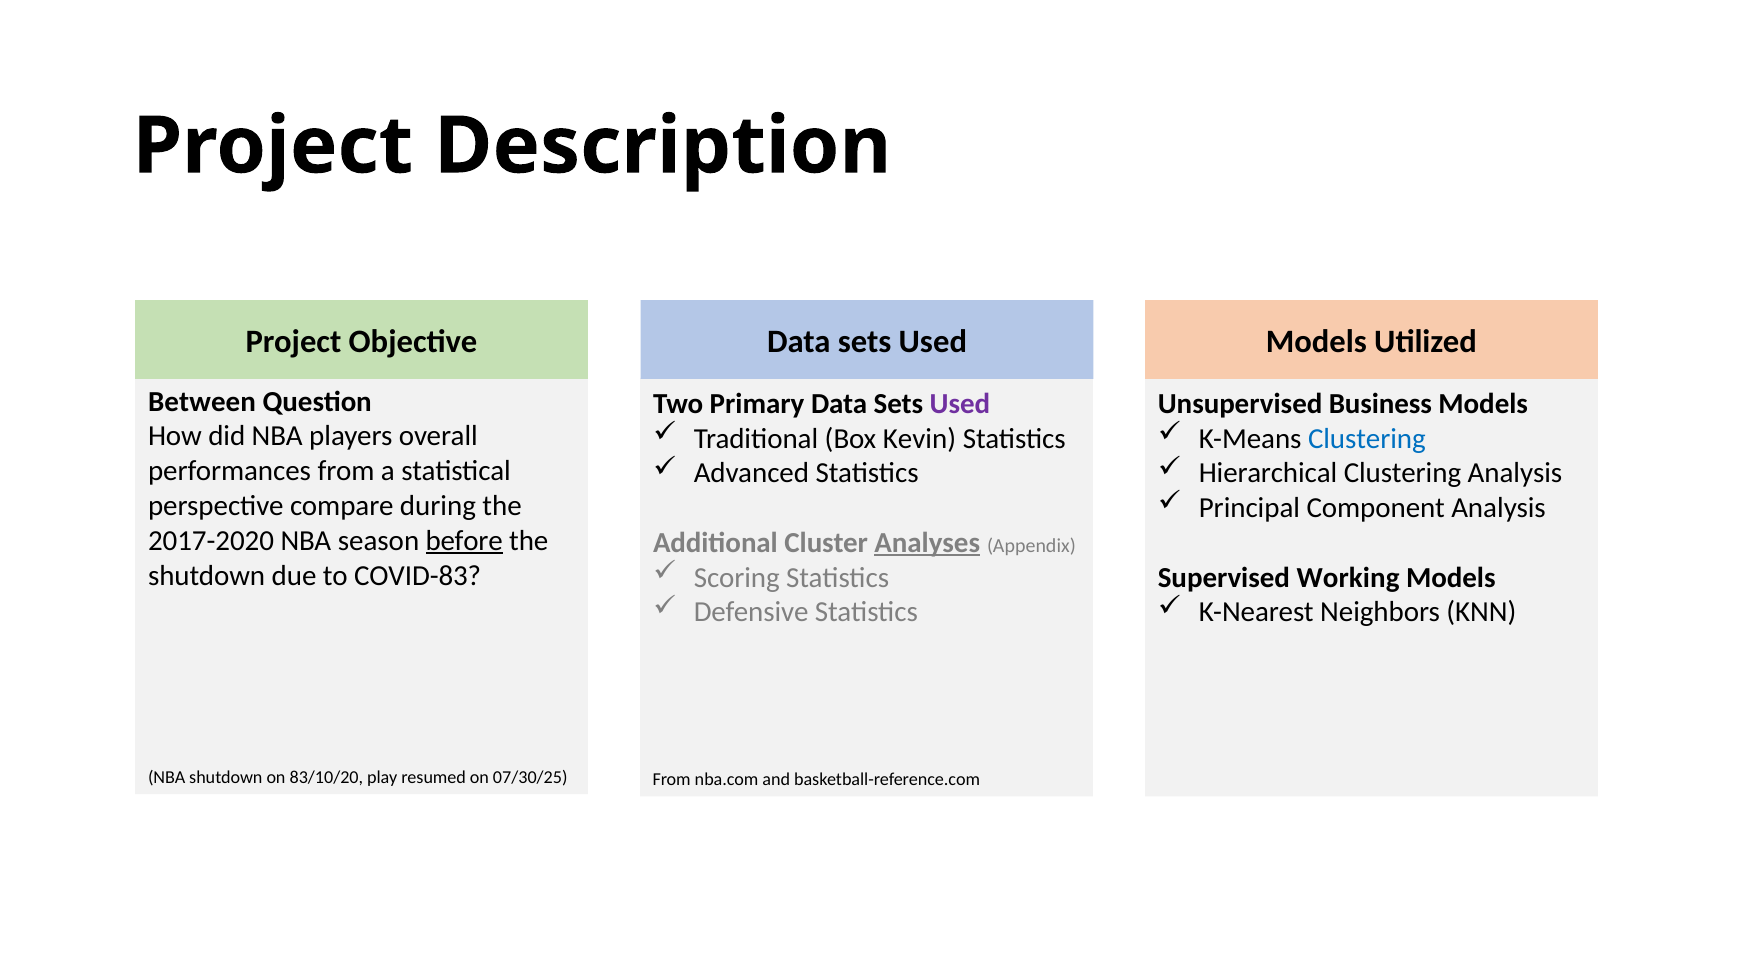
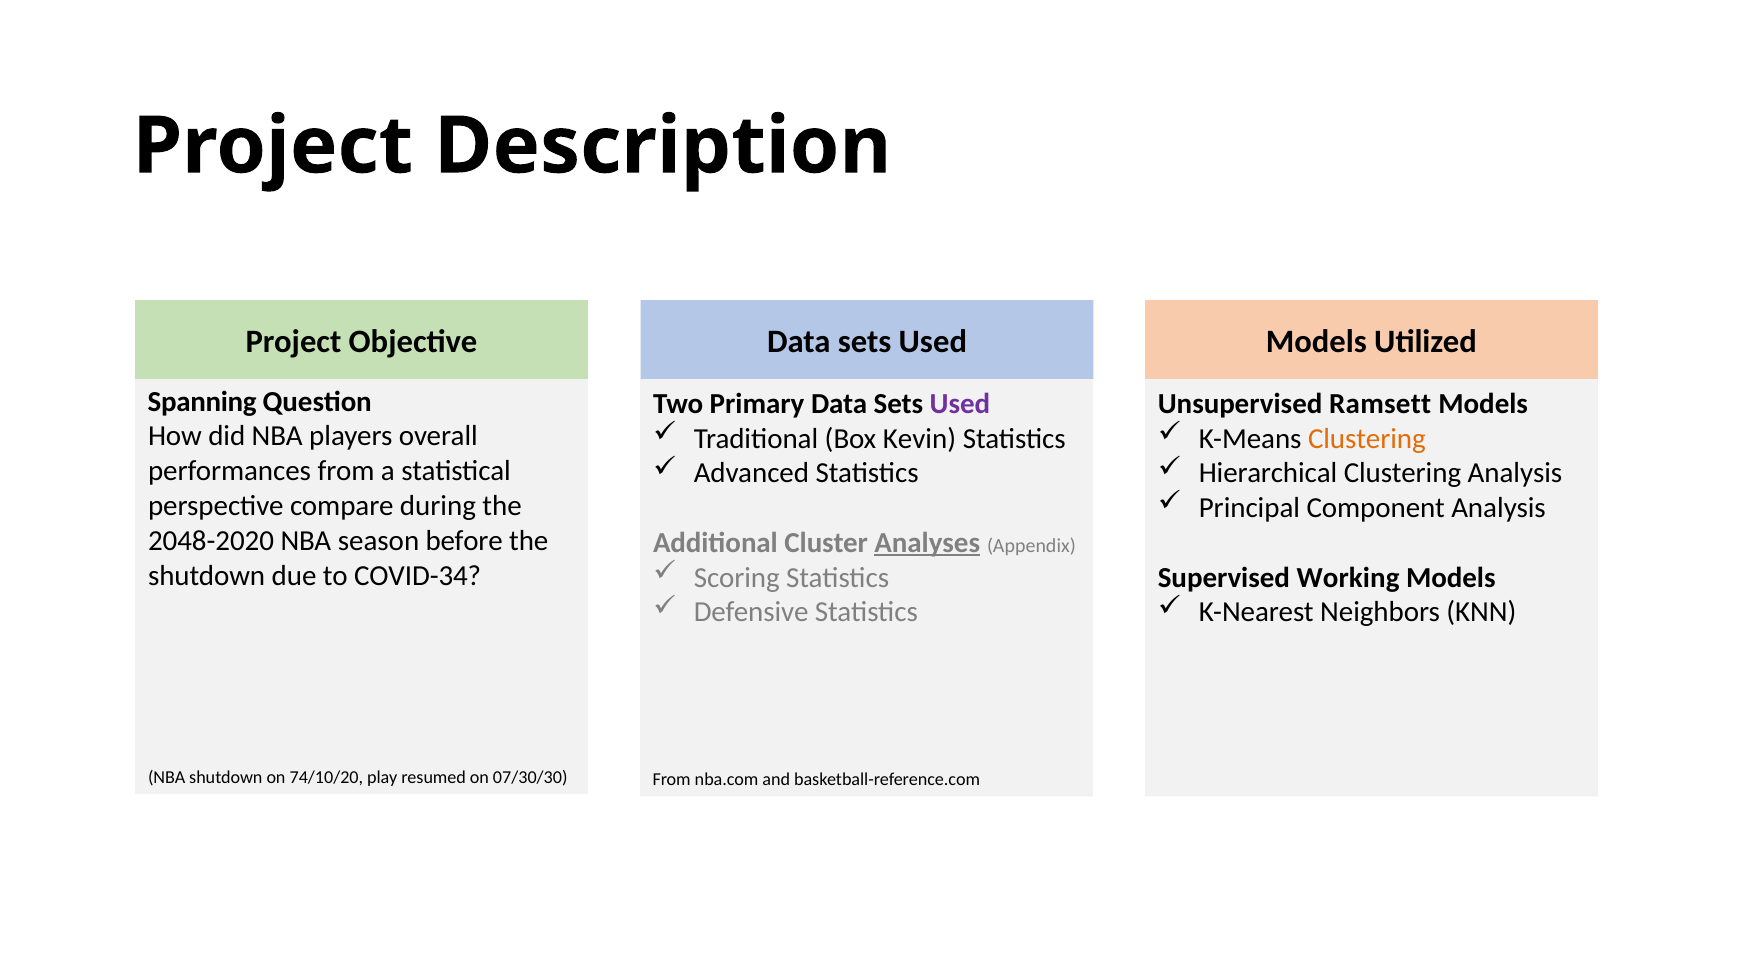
Between: Between -> Spanning
Business: Business -> Ramsett
Clustering at (1367, 439) colour: blue -> orange
2017-2020: 2017-2020 -> 2048-2020
before underline: present -> none
COVID-83: COVID-83 -> COVID-34
83/10/20: 83/10/20 -> 74/10/20
07/30/25: 07/30/25 -> 07/30/30
